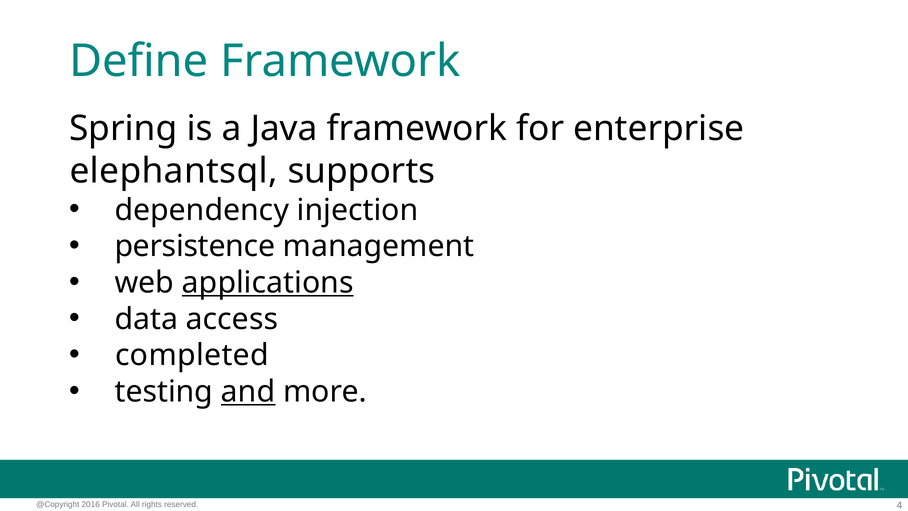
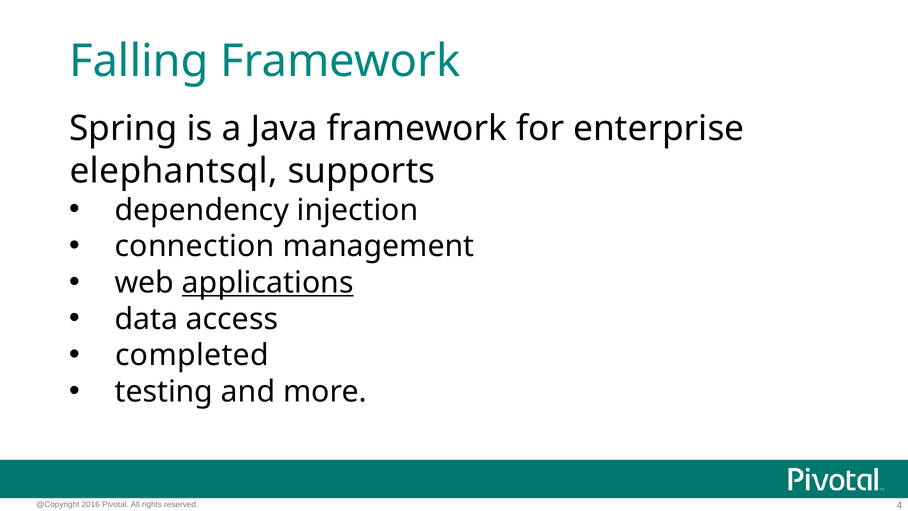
Define: Define -> Falling
persistence: persistence -> connection
and underline: present -> none
